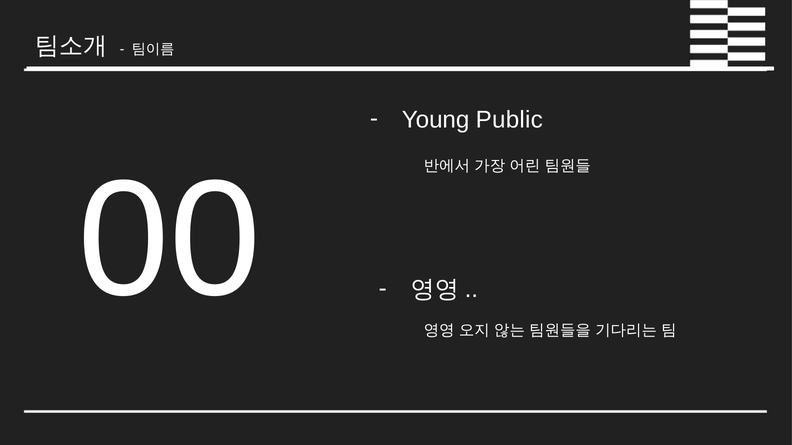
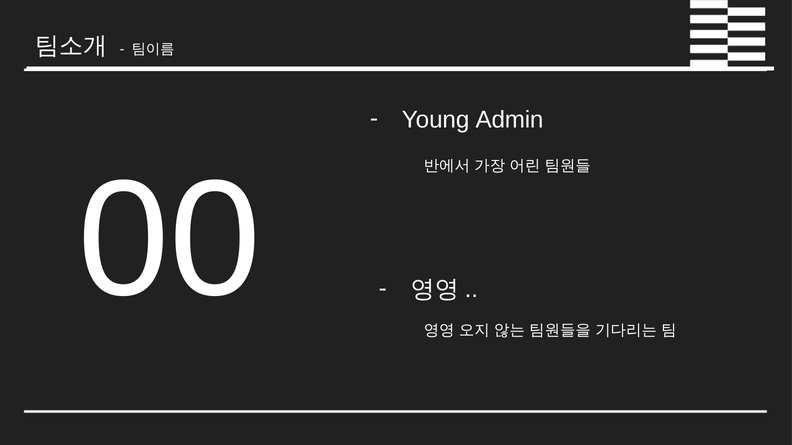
Public: Public -> Admin
